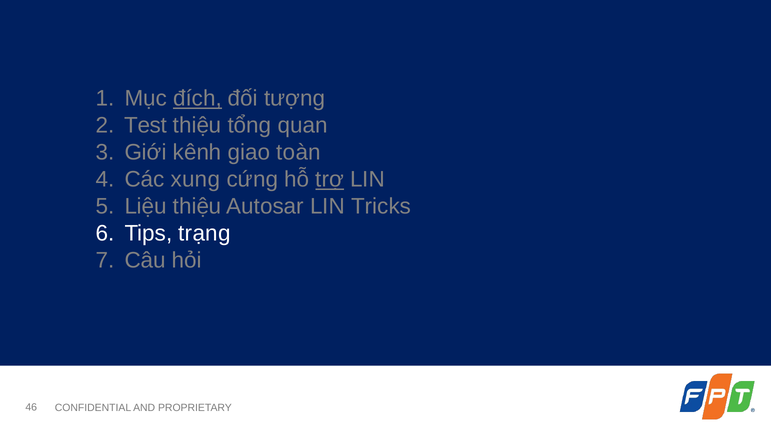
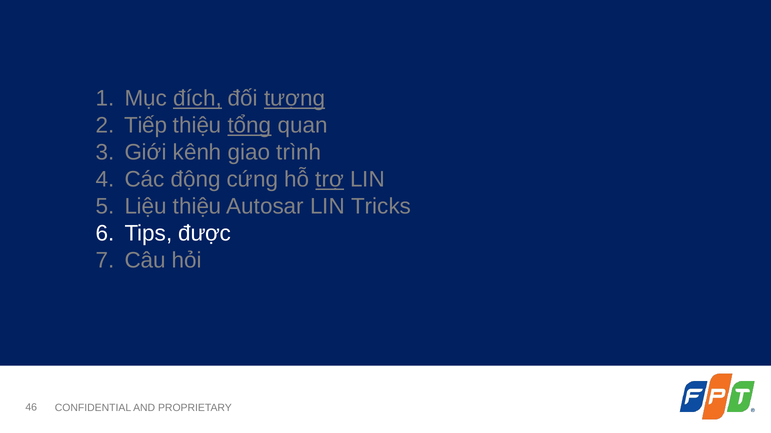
tượng underline: none -> present
Test: Test -> Tiếp
tổng underline: none -> present
toàn: toàn -> trình
xung: xung -> động
trạng: trạng -> được
